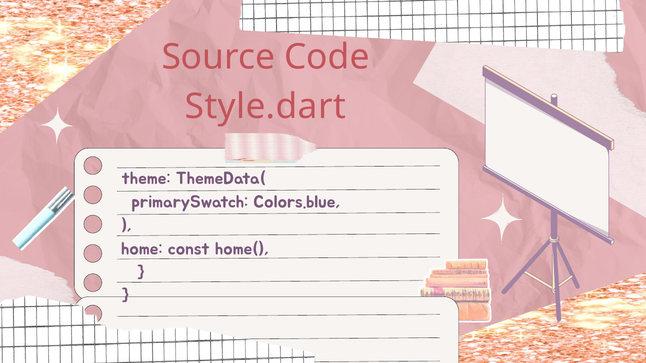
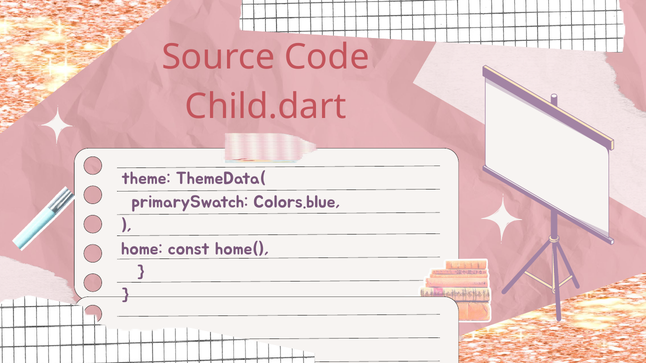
Style.dart: Style.dart -> Child.dart
